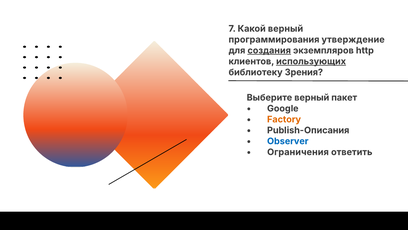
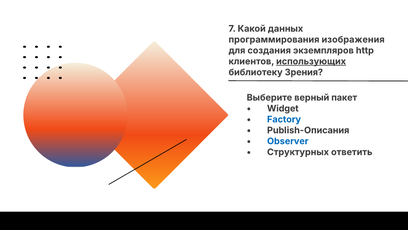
Какой верный: верный -> данных
утверждение: утверждение -> изображения
создания underline: present -> none
Google: Google -> Widget
Factory colour: orange -> blue
Ограничения: Ограничения -> Структурных
